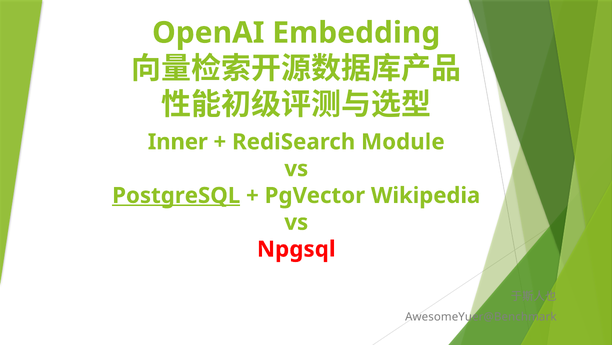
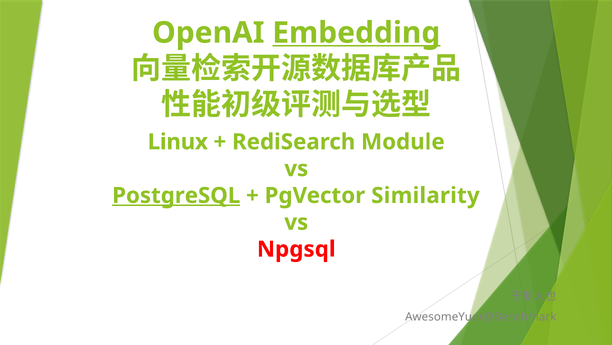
Embedding underline: none -> present
Inner: Inner -> Linux
Wikipedia: Wikipedia -> Similarity
